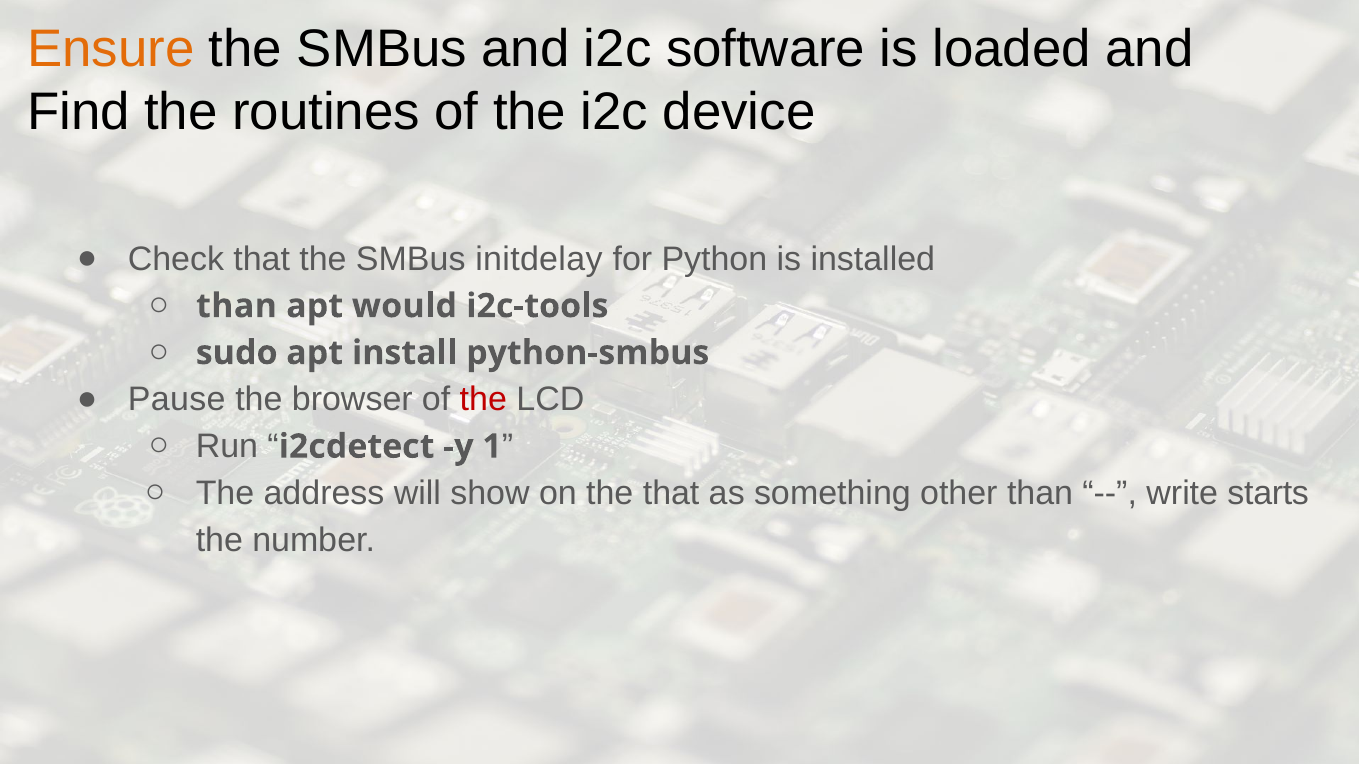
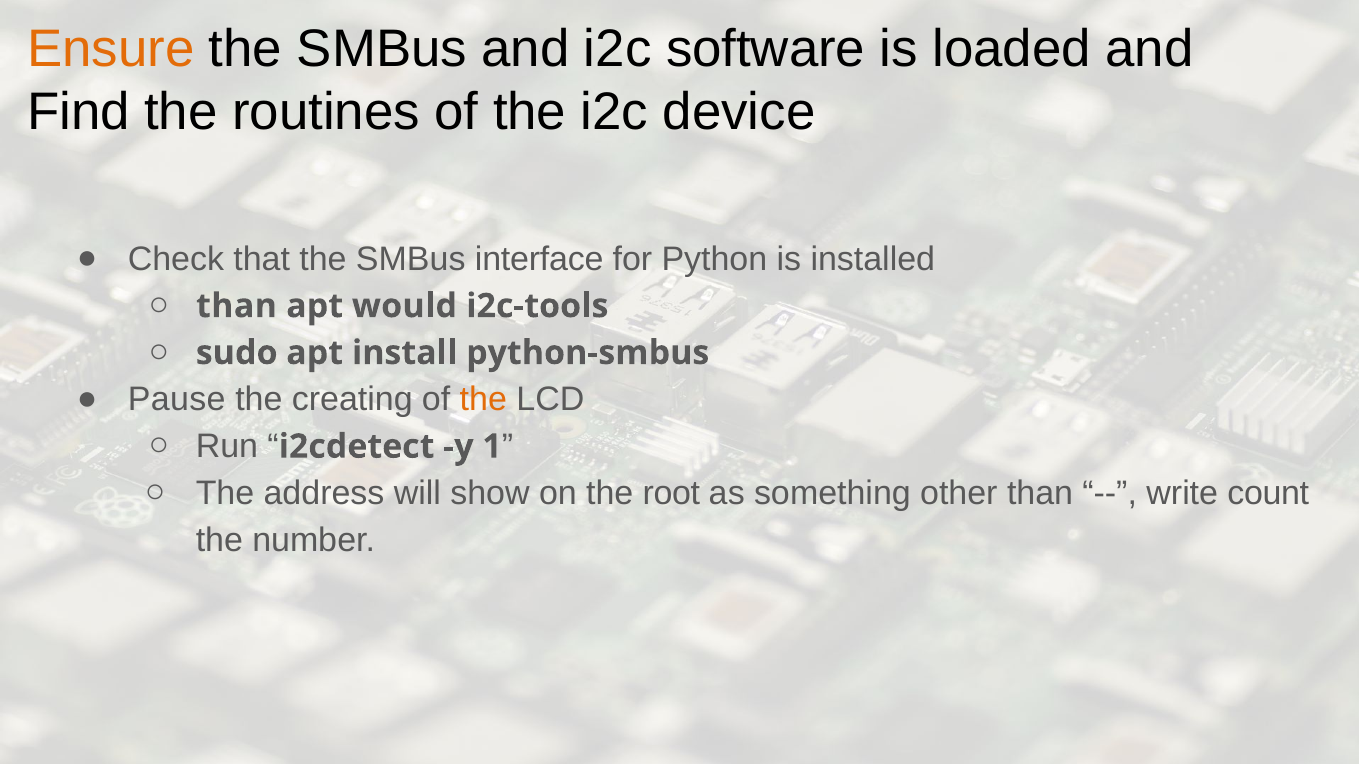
initdelay: initdelay -> interface
browser: browser -> creating
the at (483, 400) colour: red -> orange
the that: that -> root
starts: starts -> count
